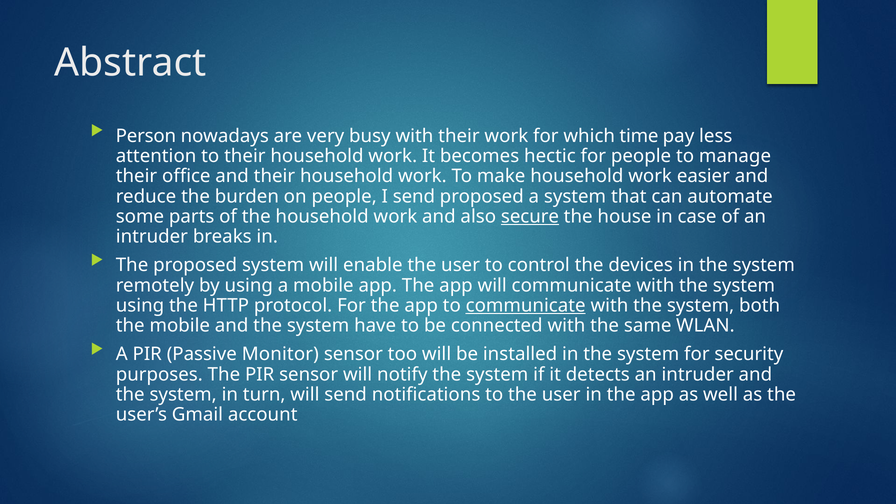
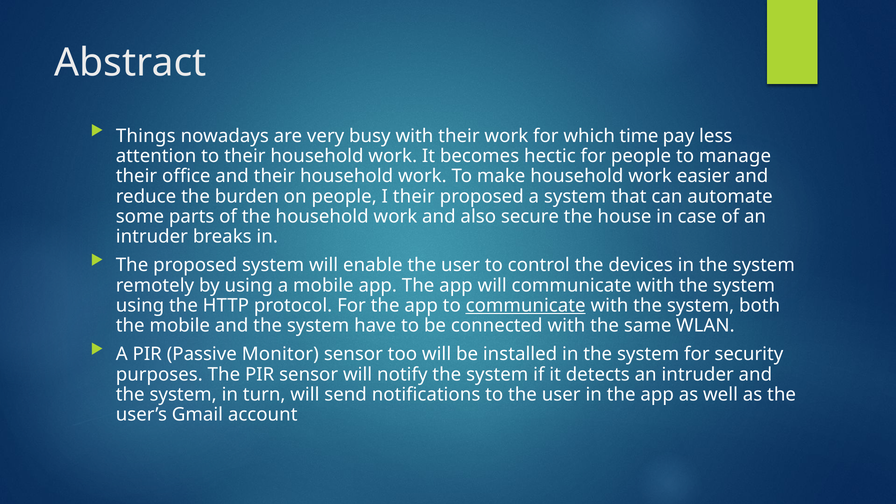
Person: Person -> Things
I send: send -> their
secure underline: present -> none
